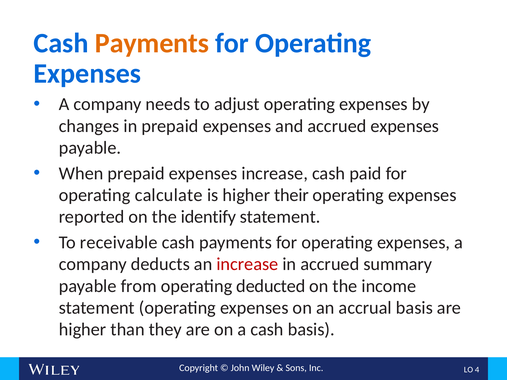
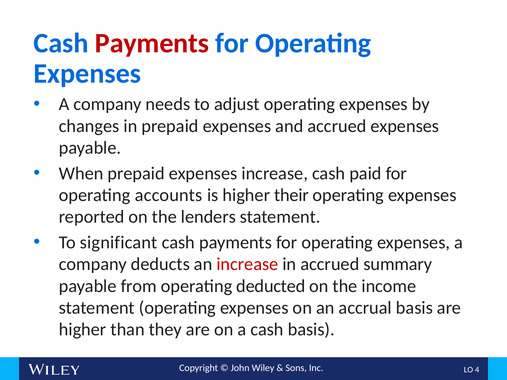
Payments at (152, 43) colour: orange -> red
calculate: calculate -> accounts
identify: identify -> lenders
receivable: receivable -> significant
